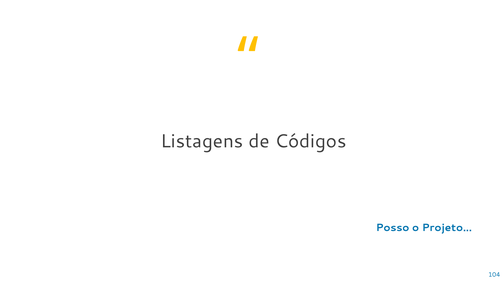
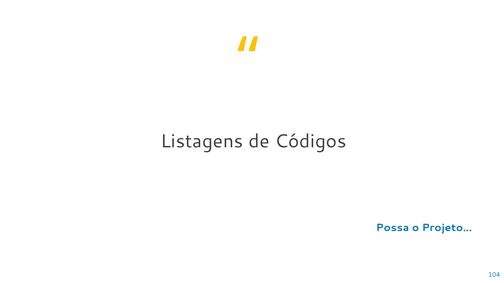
Posso: Posso -> Possa
